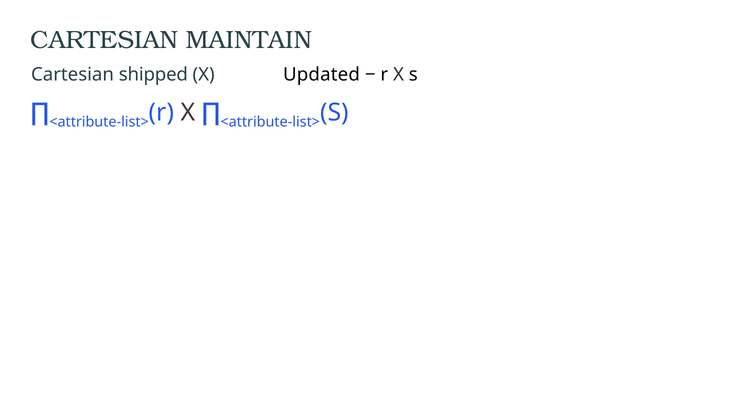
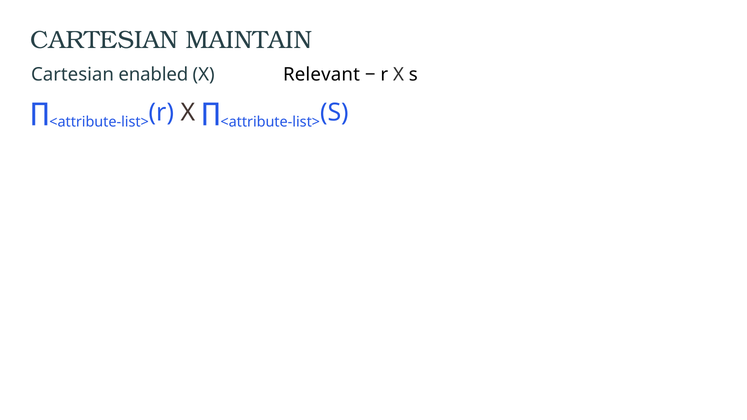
shipped: shipped -> enabled
Updated: Updated -> Relevant
